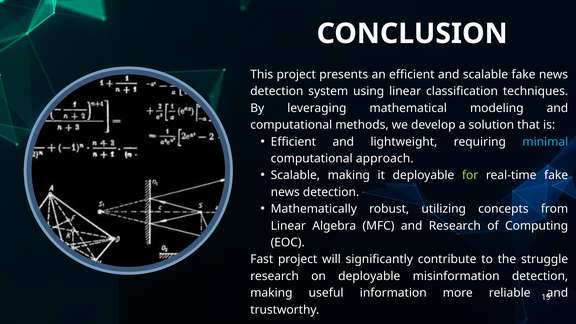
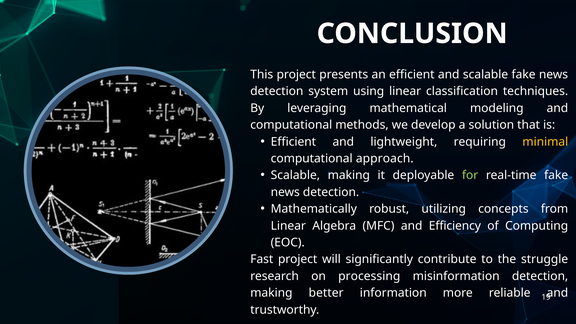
minimal colour: light blue -> yellow
and Research: Research -> Efficiency
on deployable: deployable -> processing
useful: useful -> better
